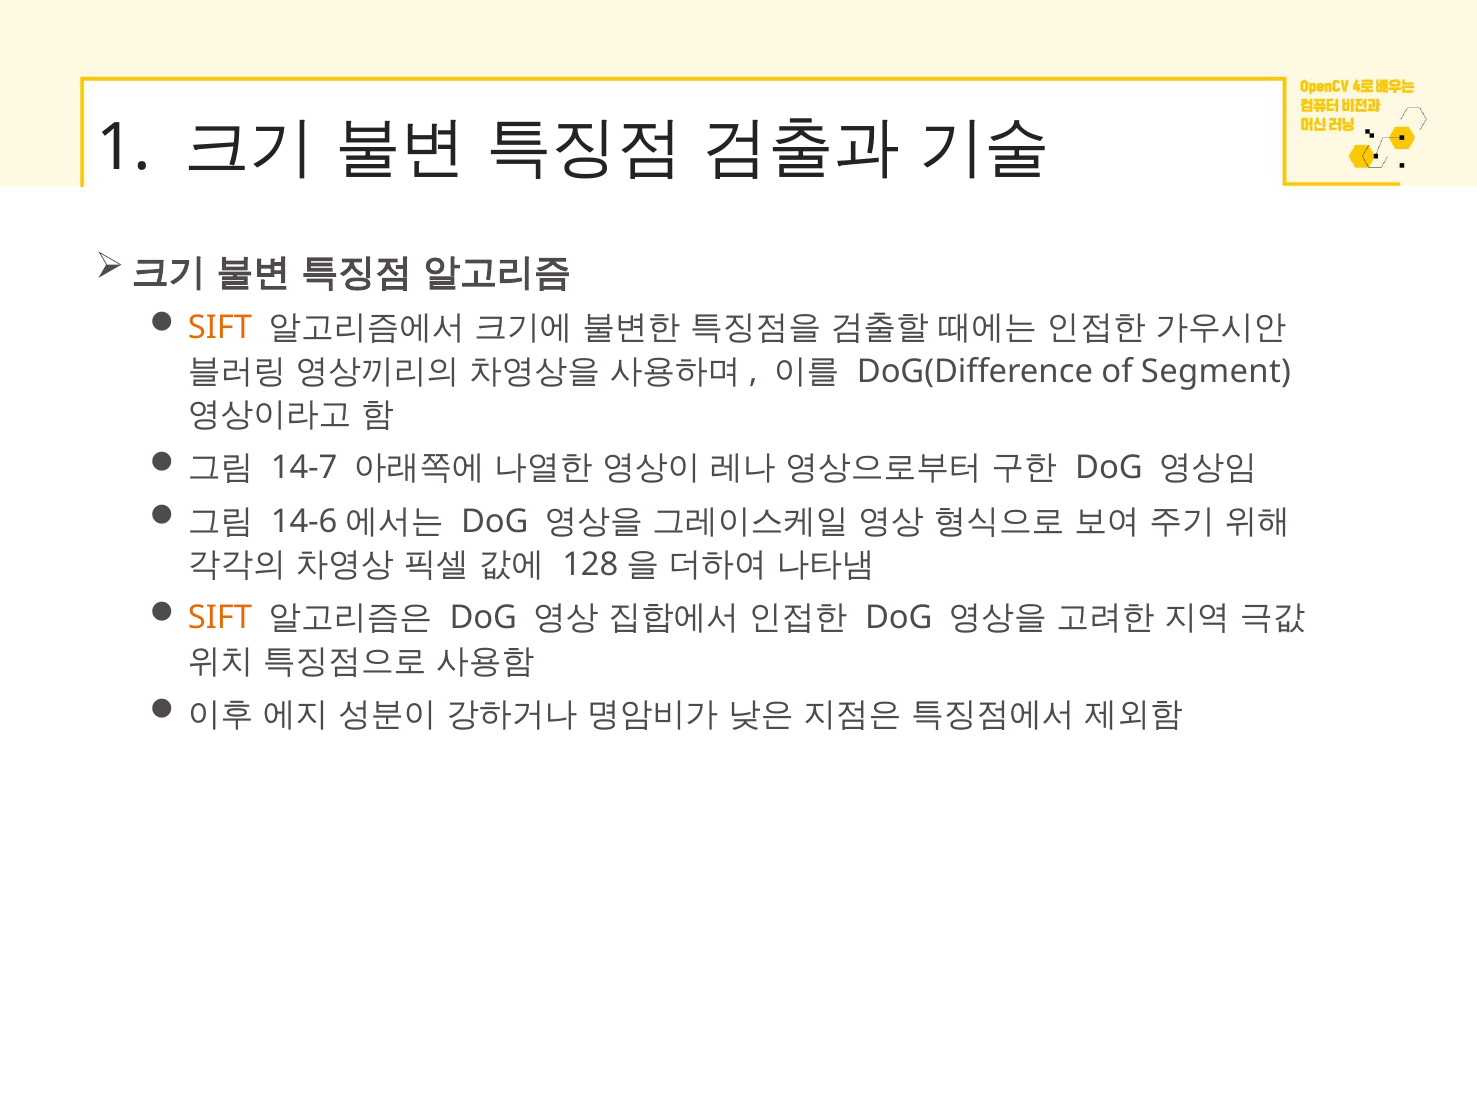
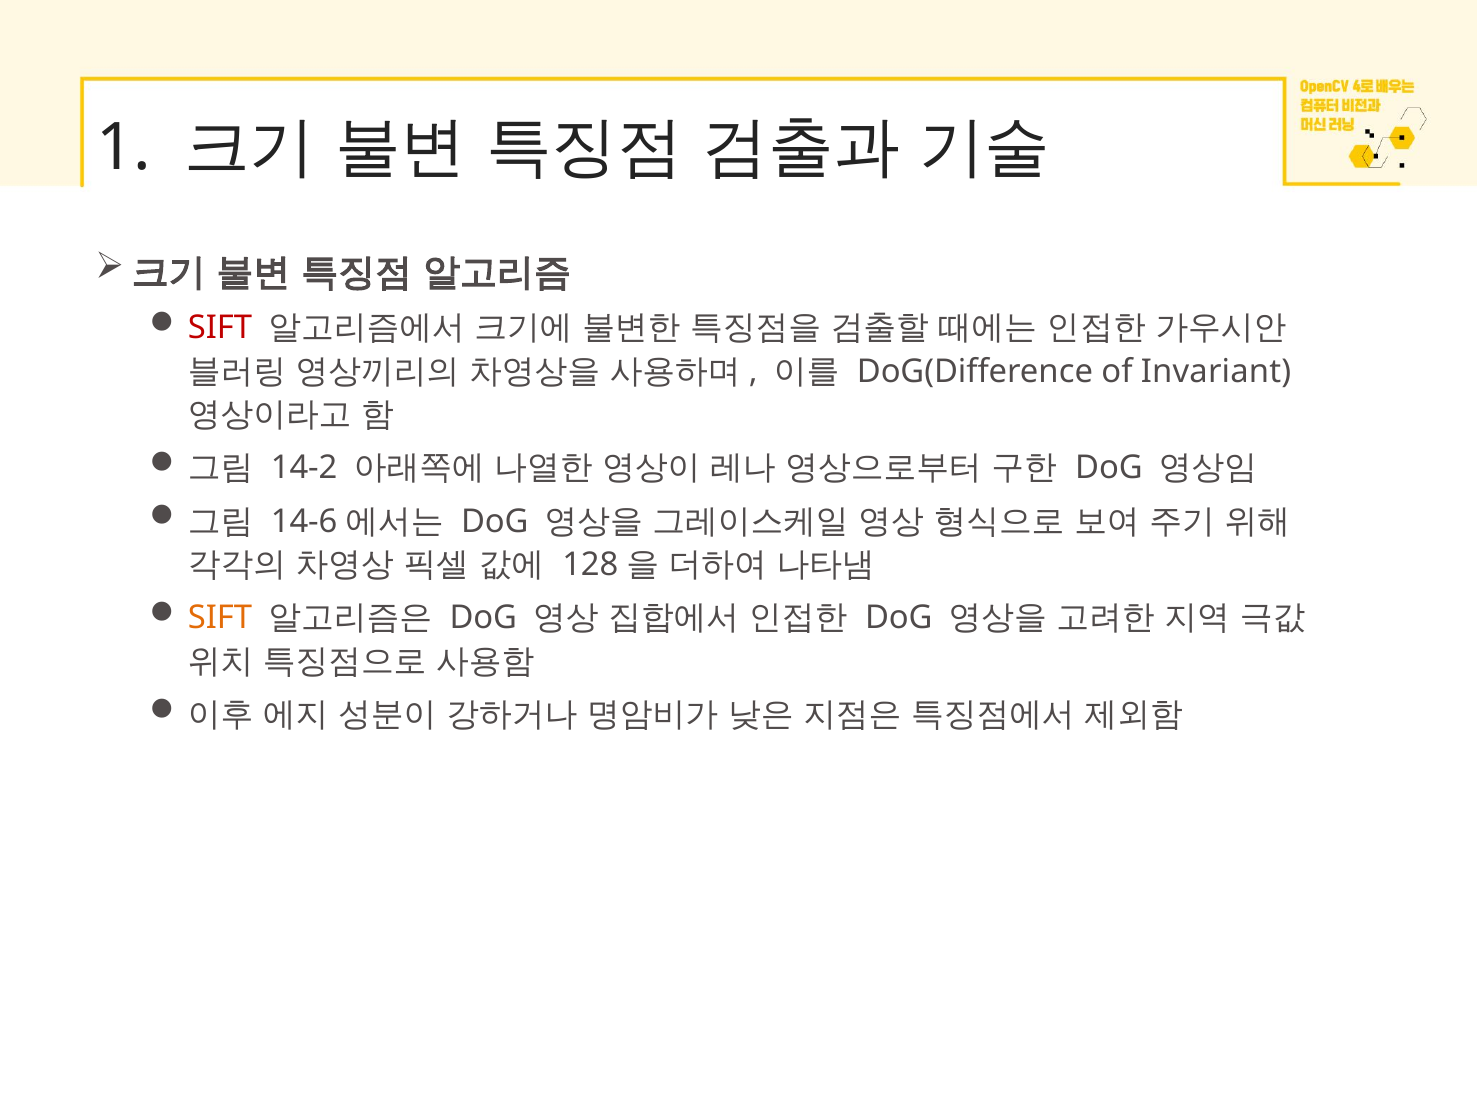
SIFT at (220, 328) colour: orange -> red
Segment: Segment -> Invariant
14-7: 14-7 -> 14-2
